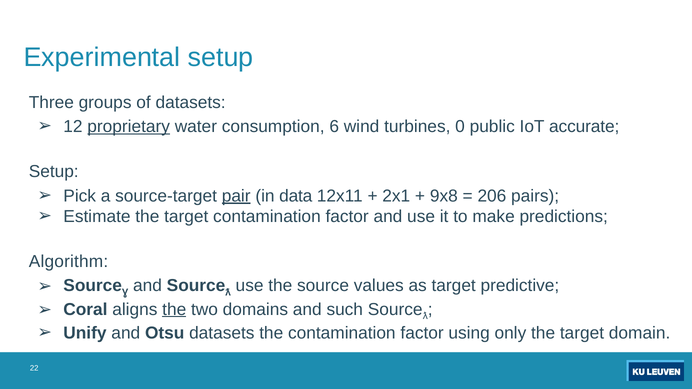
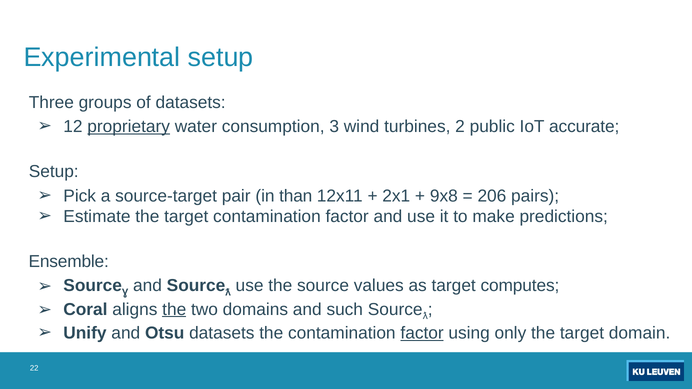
6: 6 -> 3
0: 0 -> 2
pair underline: present -> none
data: data -> than
Algorithm: Algorithm -> Ensemble
predictive: predictive -> computes
factor at (422, 333) underline: none -> present
